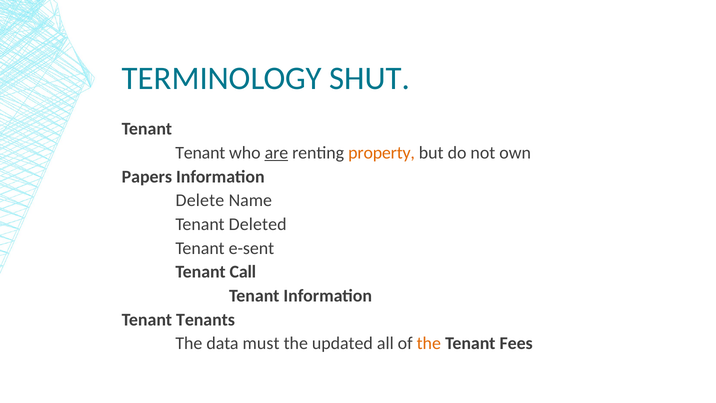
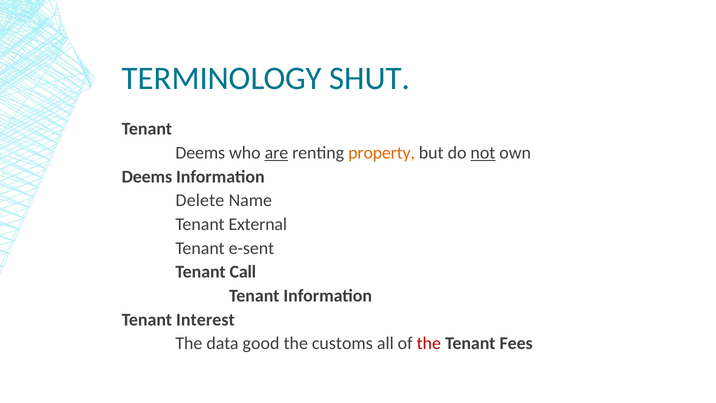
Tenant at (200, 153): Tenant -> Deems
not underline: none -> present
Papers at (147, 177): Papers -> Deems
Deleted: Deleted -> External
Tenants: Tenants -> Interest
must: must -> good
updated: updated -> customs
the at (429, 343) colour: orange -> red
